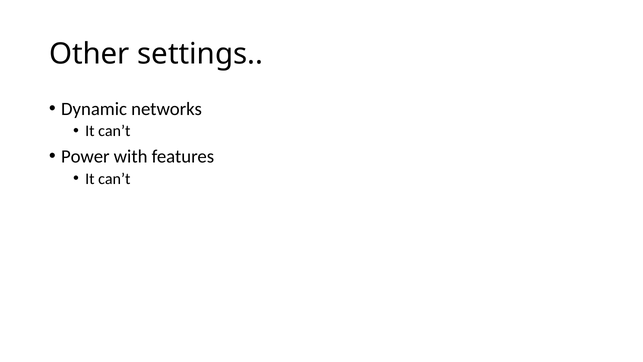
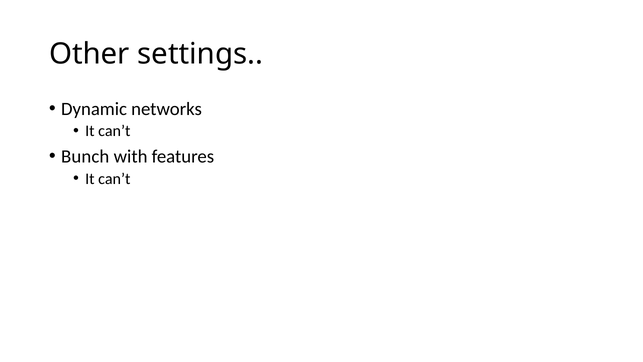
Power: Power -> Bunch
